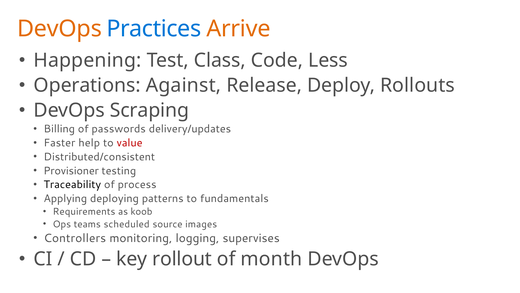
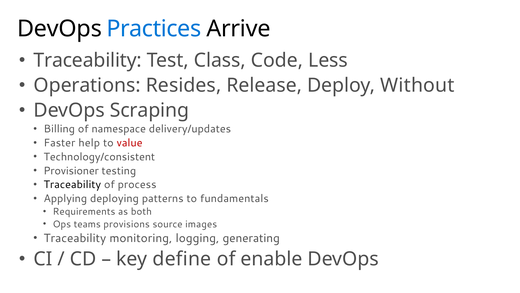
DevOps at (60, 29) colour: orange -> black
Arrive colour: orange -> black
Happening at (87, 60): Happening -> Traceability
Against: Against -> Resides
Rollouts: Rollouts -> Without
passwords: passwords -> namespace
Distributed/consistent: Distributed/consistent -> Technology/consistent
koob: koob -> both
scheduled: scheduled -> provisions
Controllers at (75, 238): Controllers -> Traceability
supervises: supervises -> generating
rollout: rollout -> define
month: month -> enable
